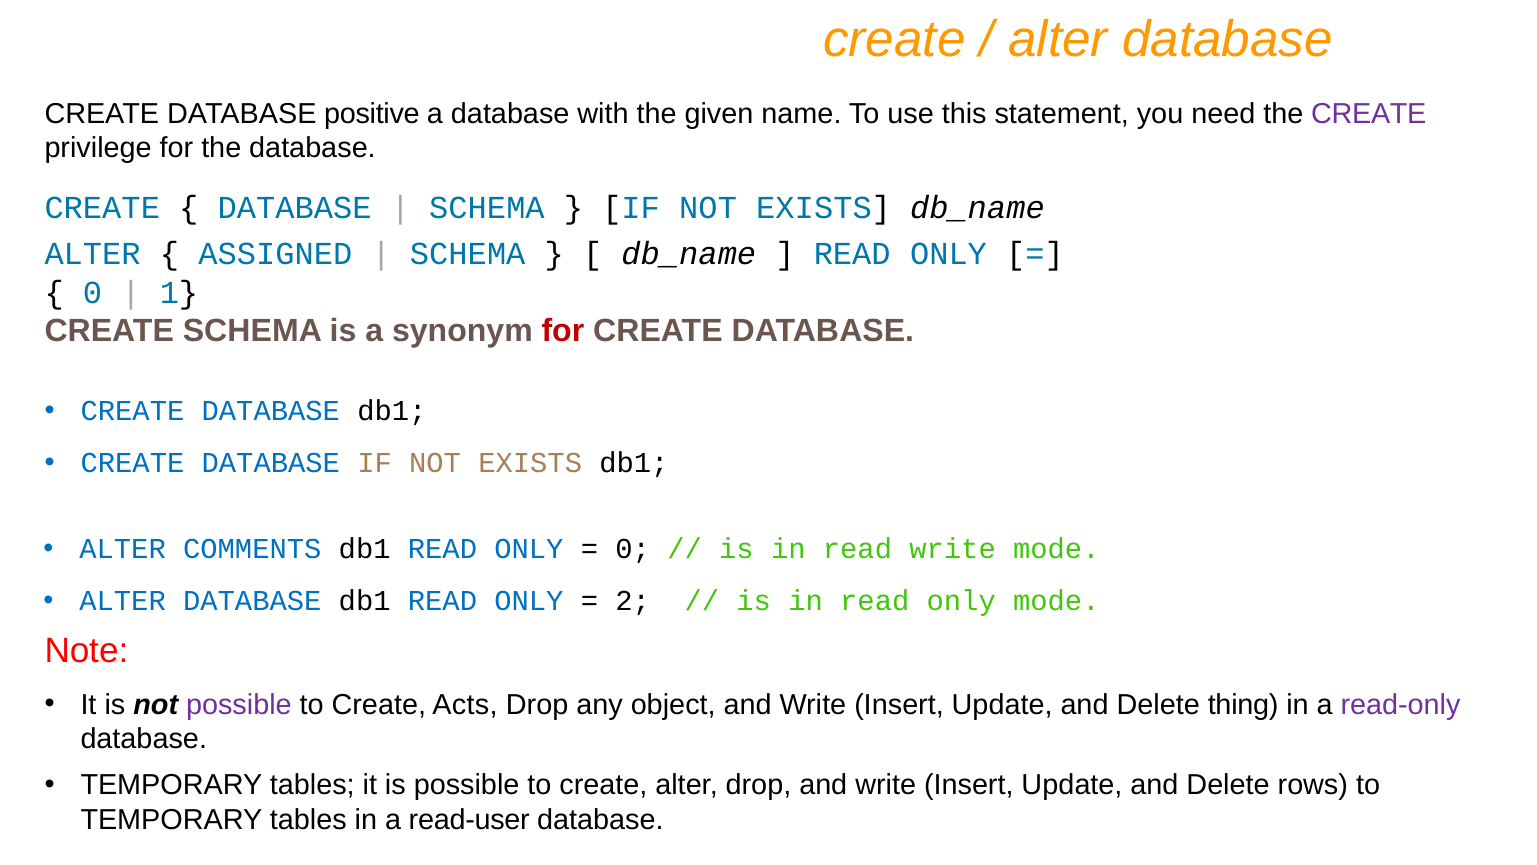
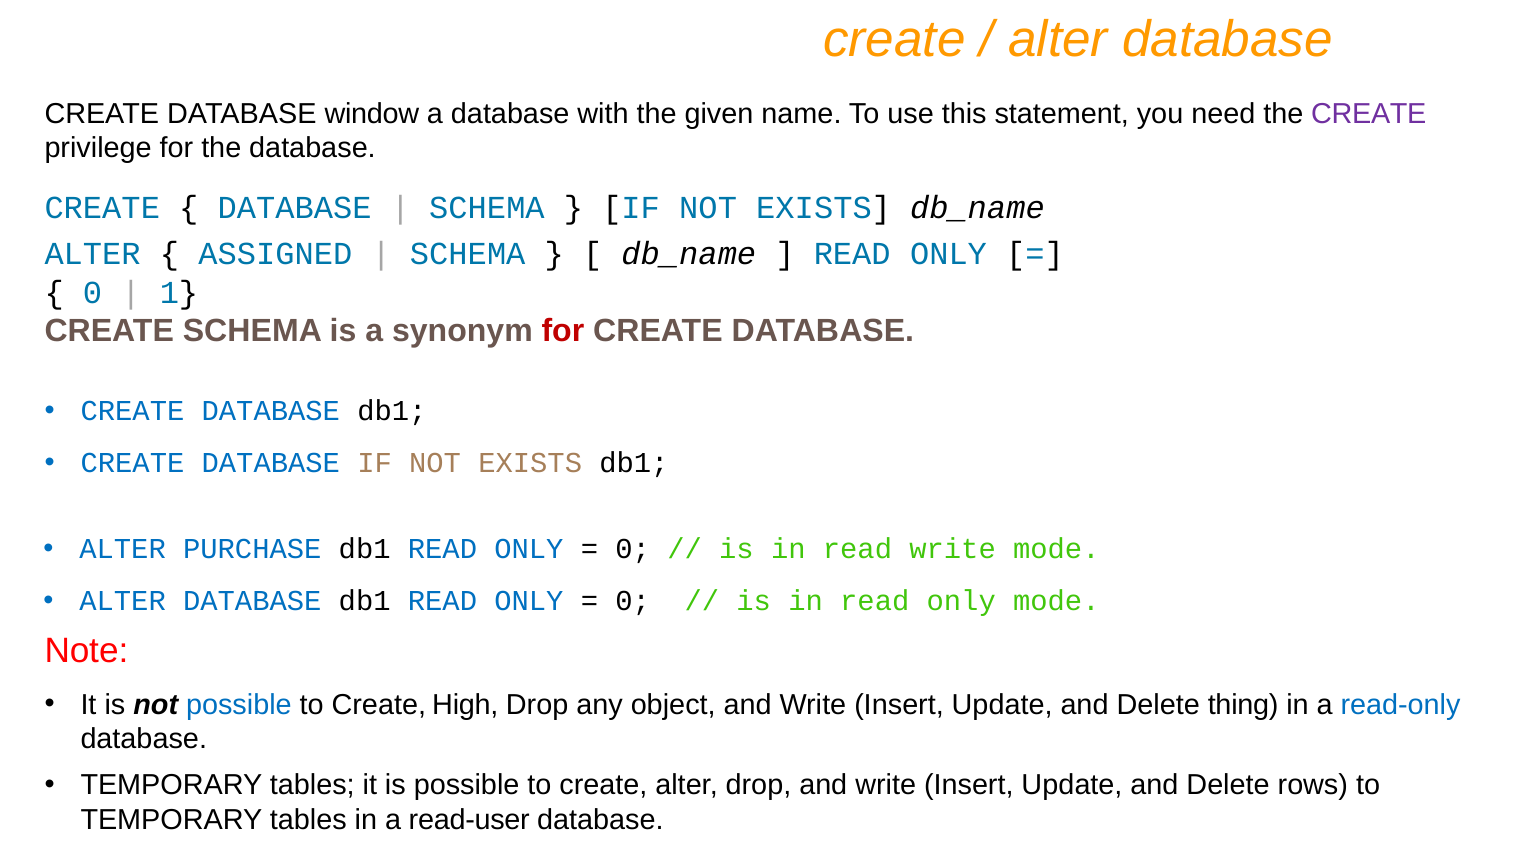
positive: positive -> window
COMMENTS: COMMENTS -> PURCHASE
2 at (633, 601): 2 -> 0
possible at (239, 704) colour: purple -> blue
Acts: Acts -> High
read-only colour: purple -> blue
